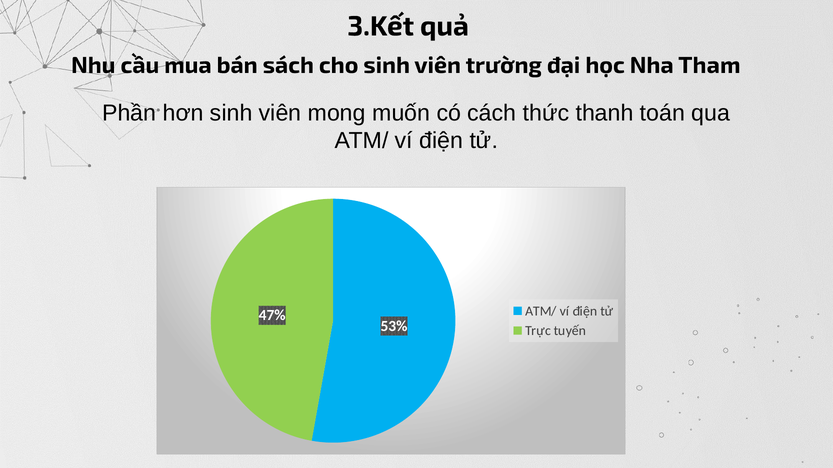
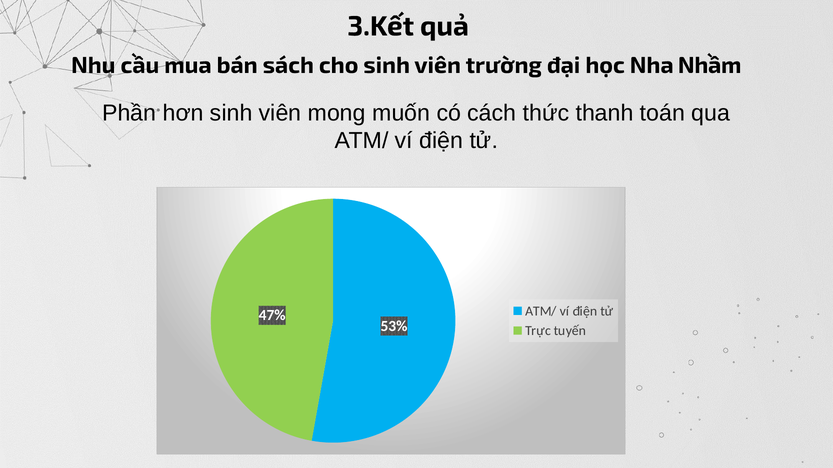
Tham: Tham -> Nhầm
